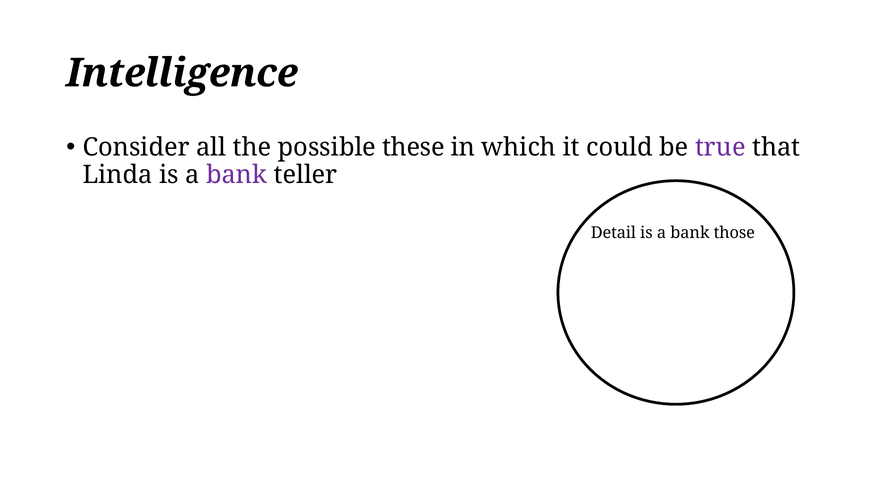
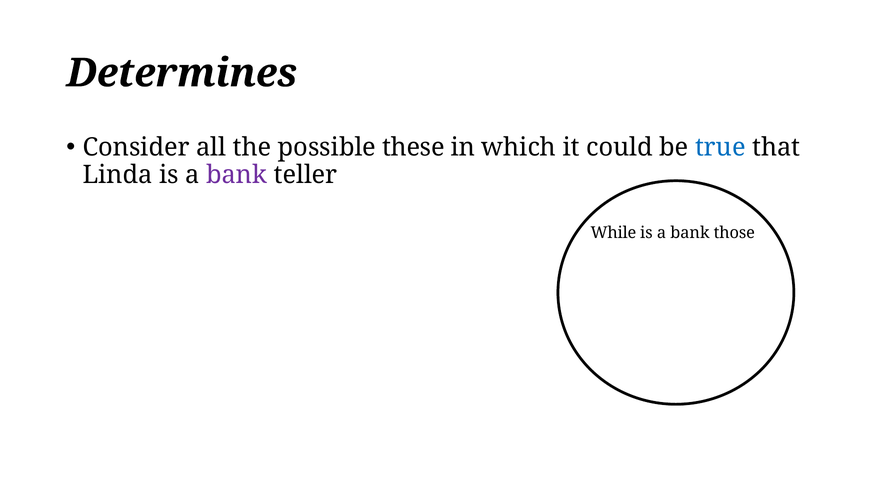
Intelligence: Intelligence -> Determines
true colour: purple -> blue
Detail: Detail -> While
